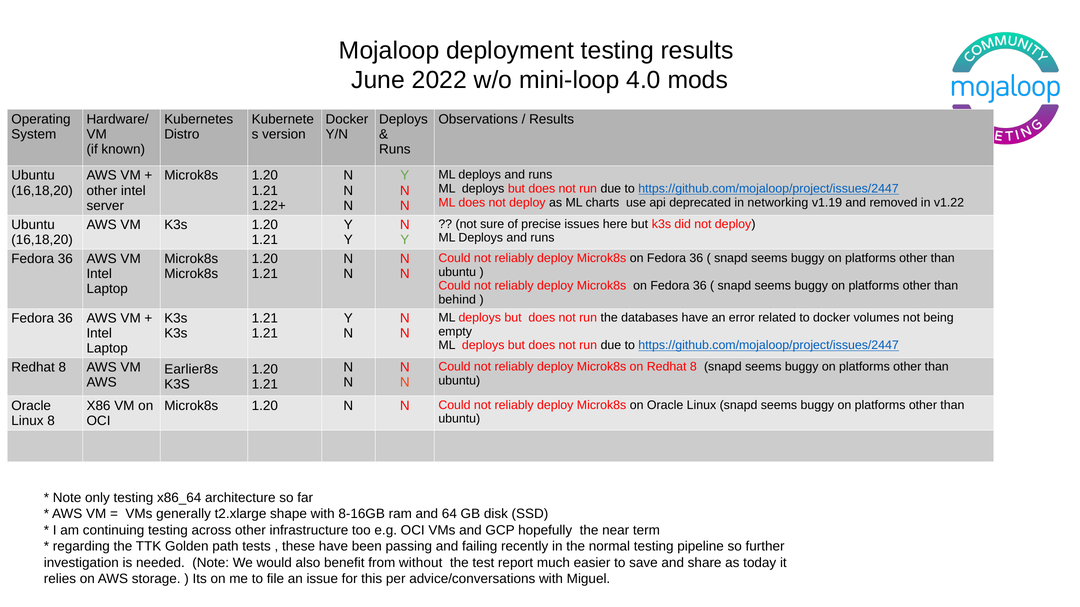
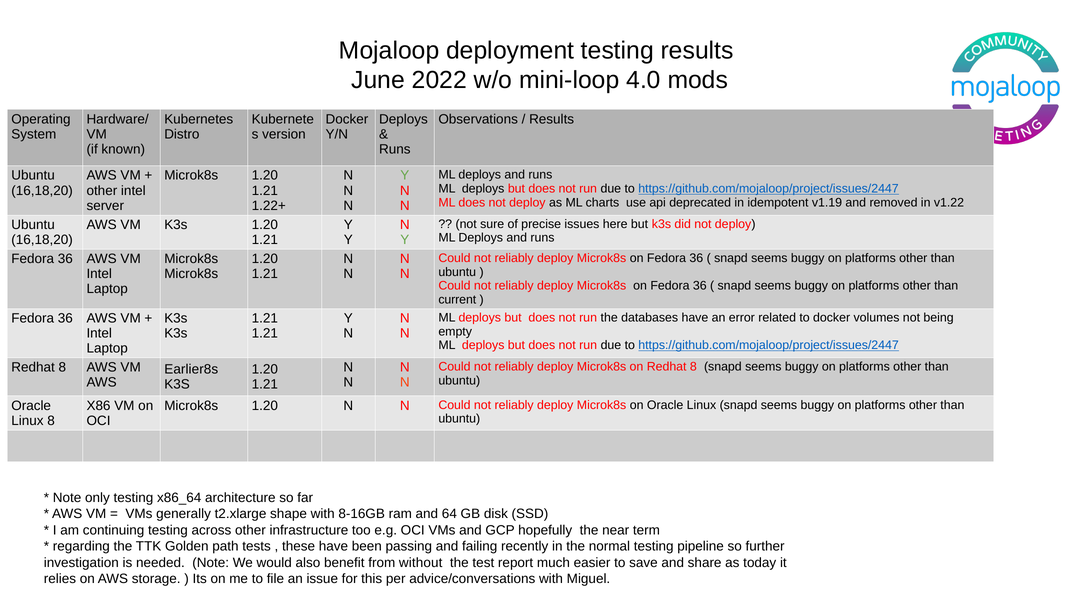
networking: networking -> idempotent
behind: behind -> current
